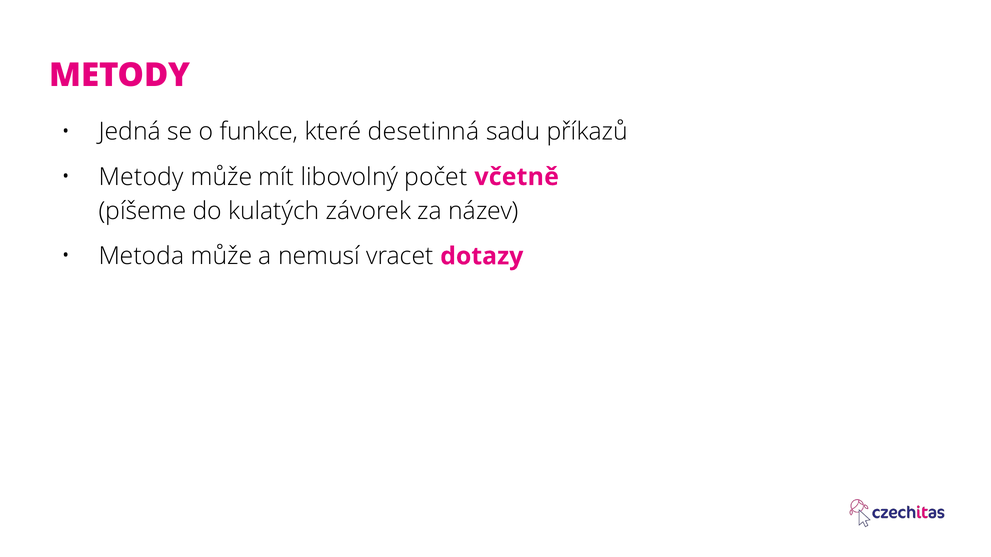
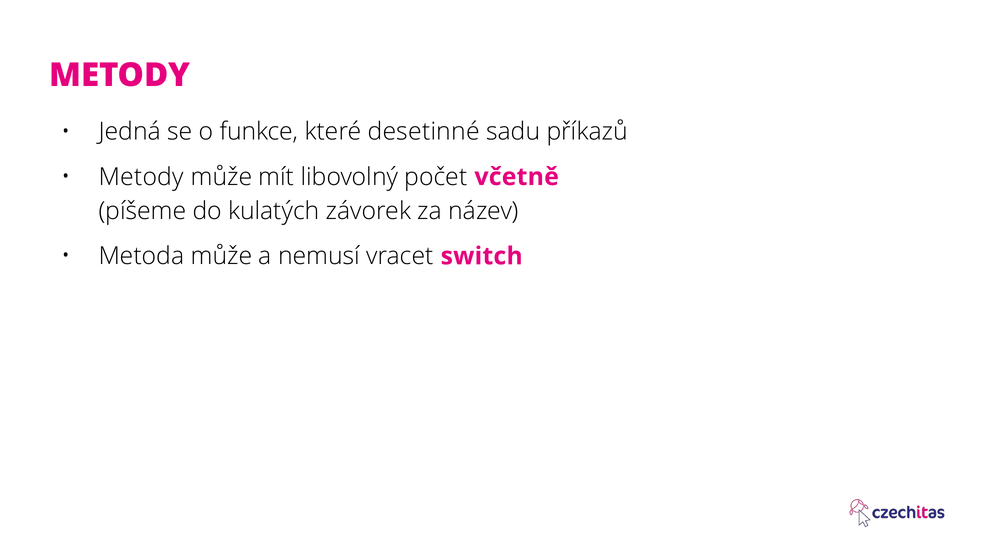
desetinná: desetinná -> desetinné
dotazy: dotazy -> switch
